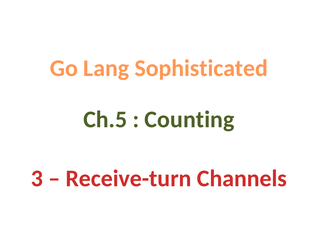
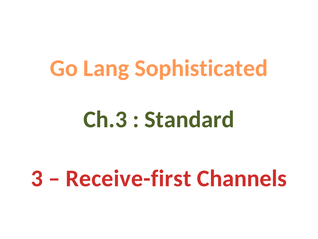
Ch.5: Ch.5 -> Ch.3
Counting: Counting -> Standard
Receive-turn: Receive-turn -> Receive-first
